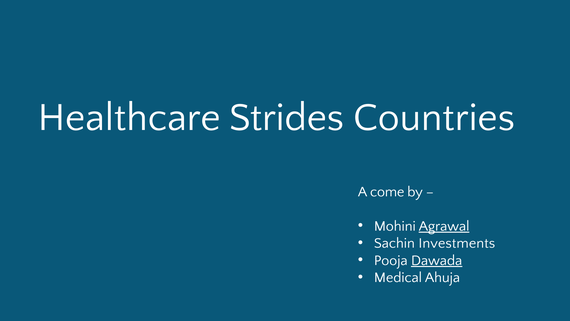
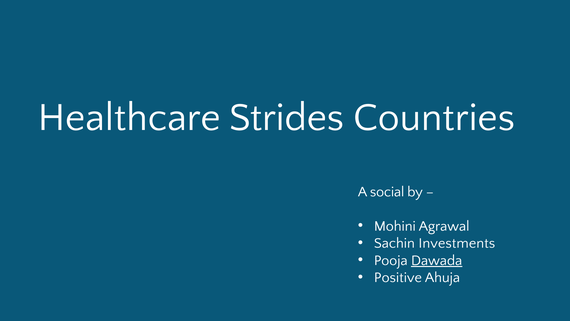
come: come -> social
Agrawal underline: present -> none
Medical: Medical -> Positive
